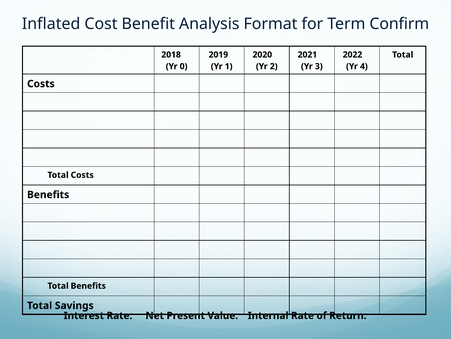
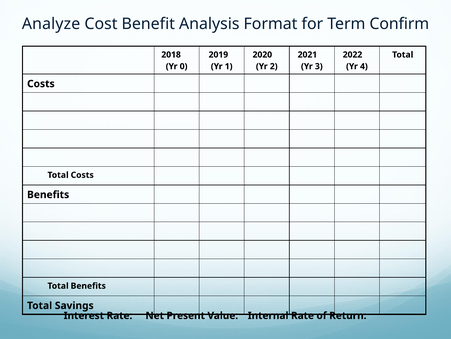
Inflated: Inflated -> Analyze
